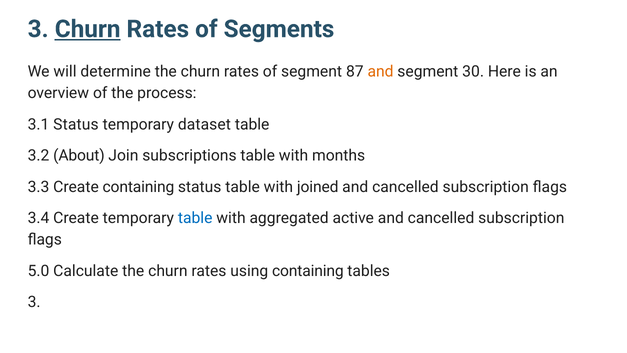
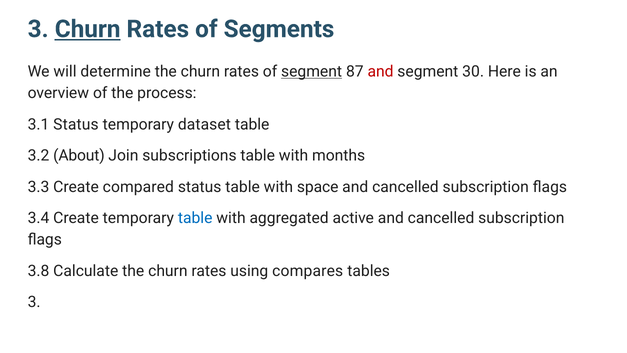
segment at (312, 71) underline: none -> present
and at (381, 71) colour: orange -> red
Create containing: containing -> compared
joined: joined -> space
5.0: 5.0 -> 3.8
using containing: containing -> compares
